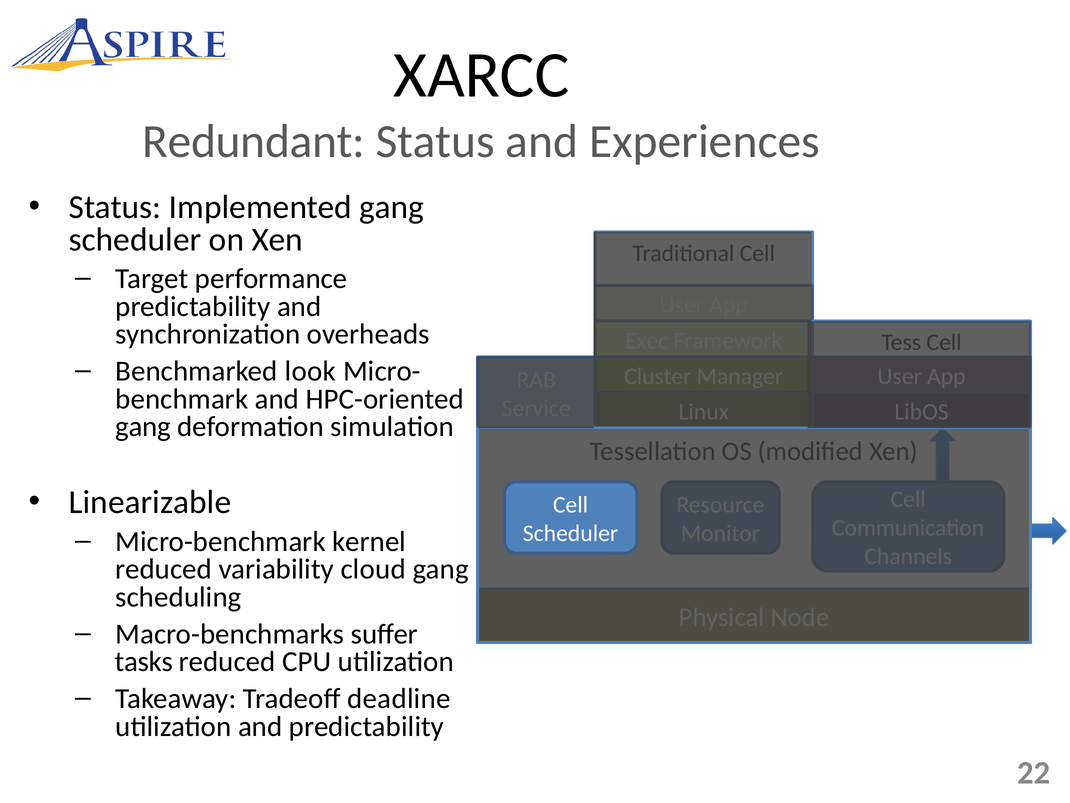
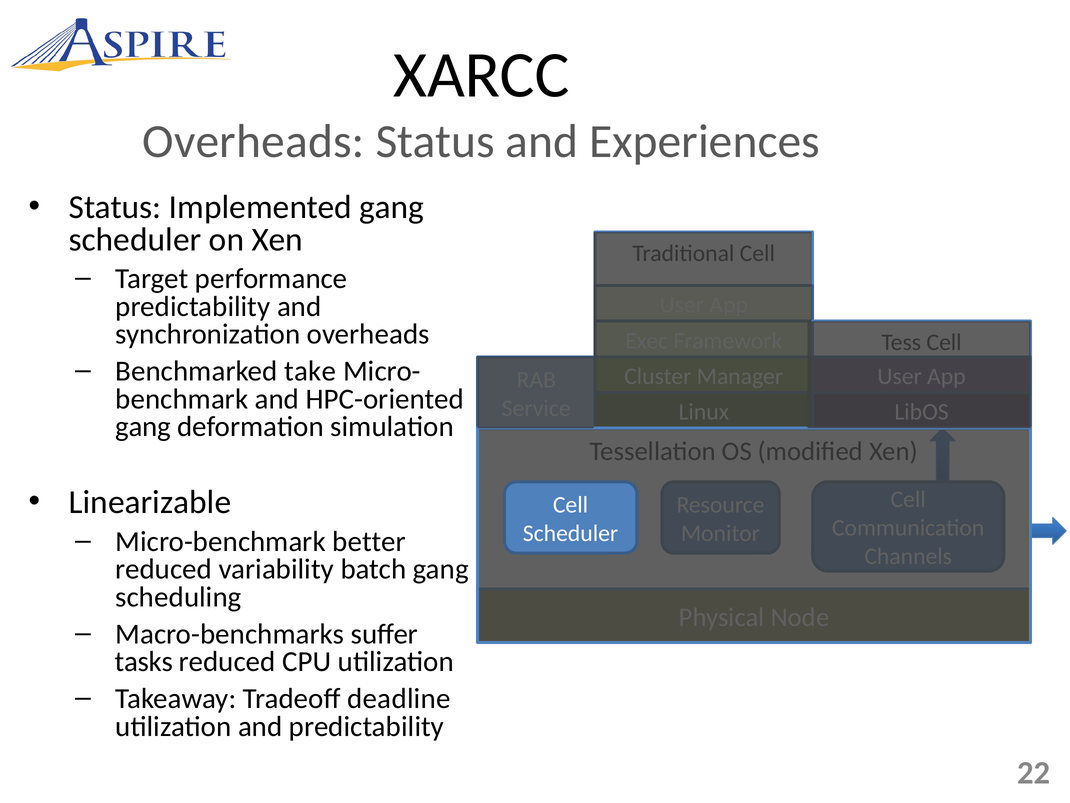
Redundant at (254, 142): Redundant -> Overheads
look: look -> take
kernel: kernel -> better
cloud: cloud -> batch
